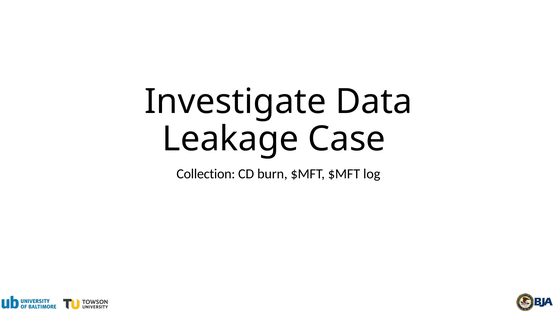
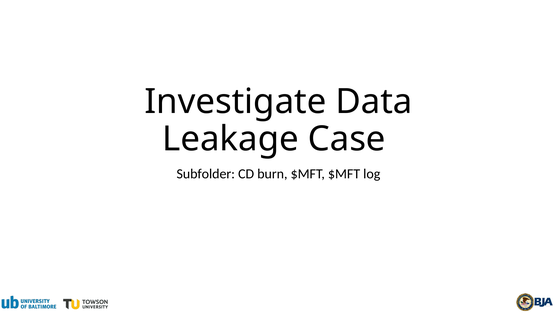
Collection: Collection -> Subfolder
